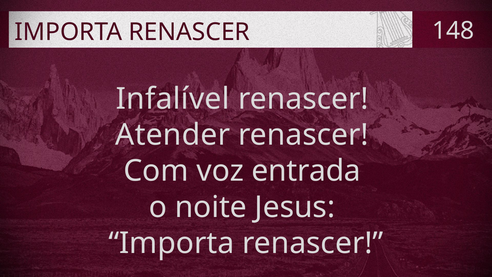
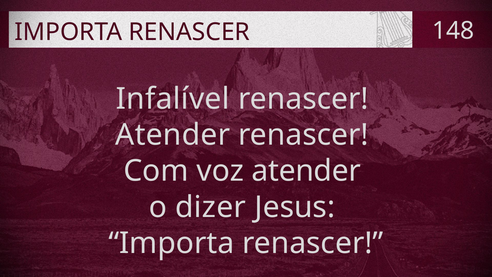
voz entrada: entrada -> atender
noite: noite -> dizer
